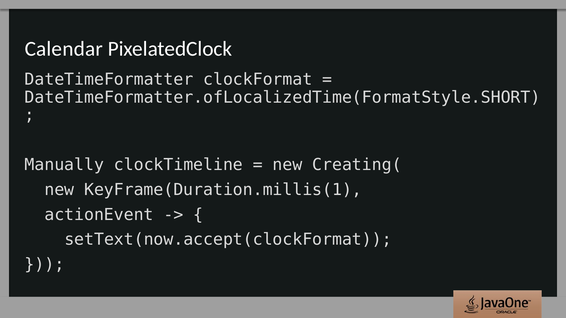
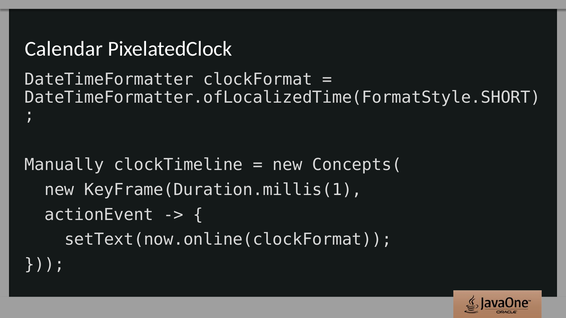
Creating(: Creating( -> Concepts(
setText(now.accept(clockFormat: setText(now.accept(clockFormat -> setText(now.online(clockFormat
